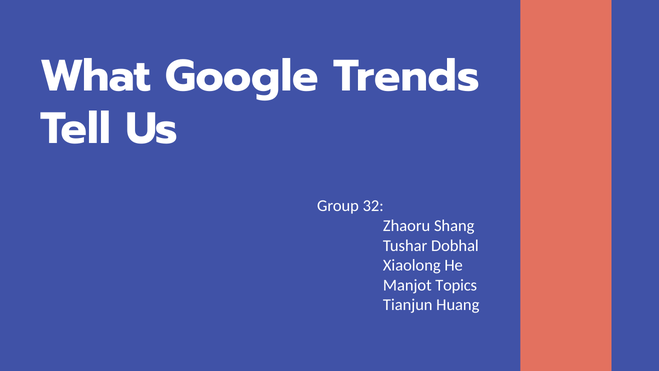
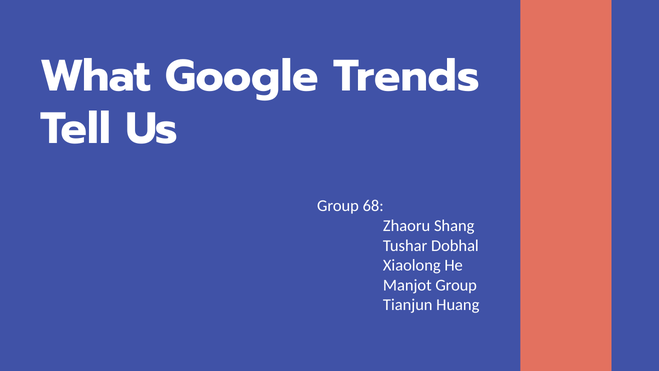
32: 32 -> 68
Manjot Topics: Topics -> Group
